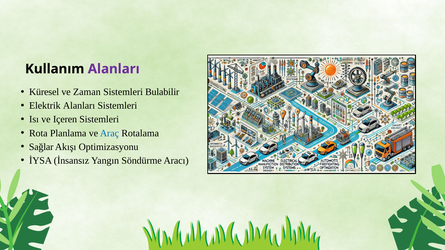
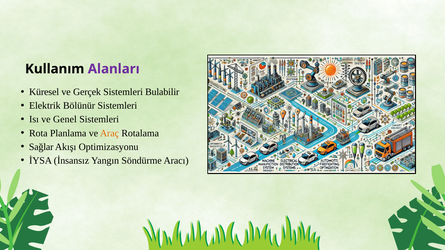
Zaman: Zaman -> Gerçek
Elektrik Alanları: Alanları -> Bölünür
Içeren: Içeren -> Genel
Araç colour: blue -> orange
